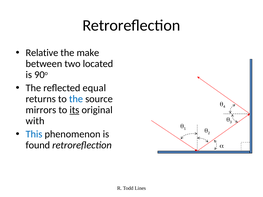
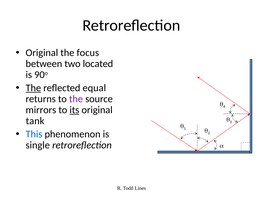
Relative at (42, 53): Relative -> Original
make: make -> focus
The at (33, 88) underline: none -> present
the at (76, 99) colour: blue -> purple
with: with -> tank
found: found -> single
